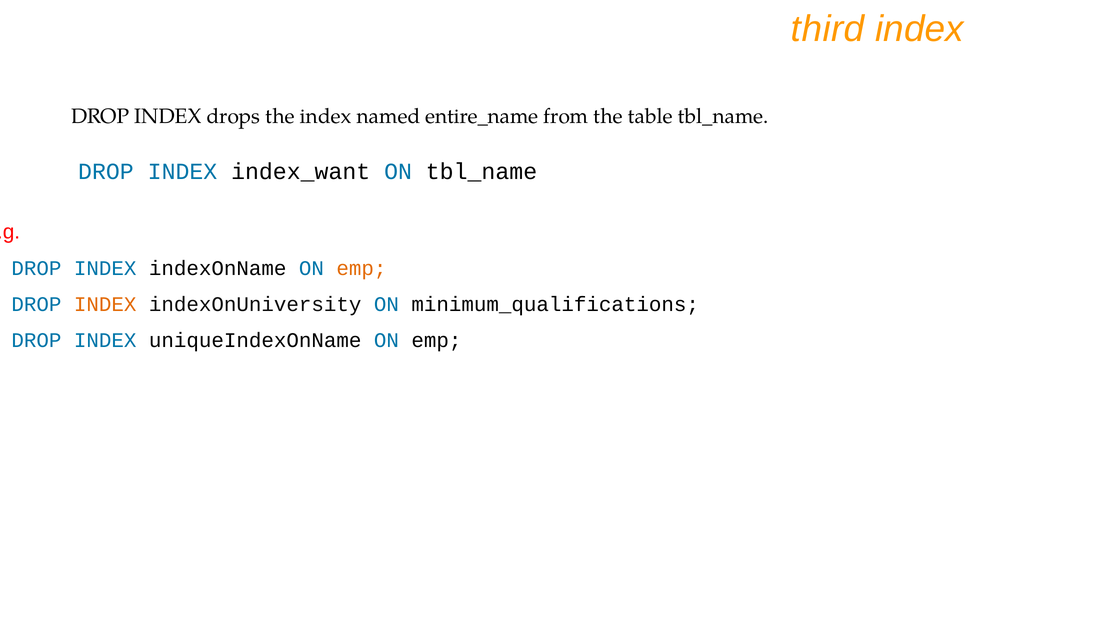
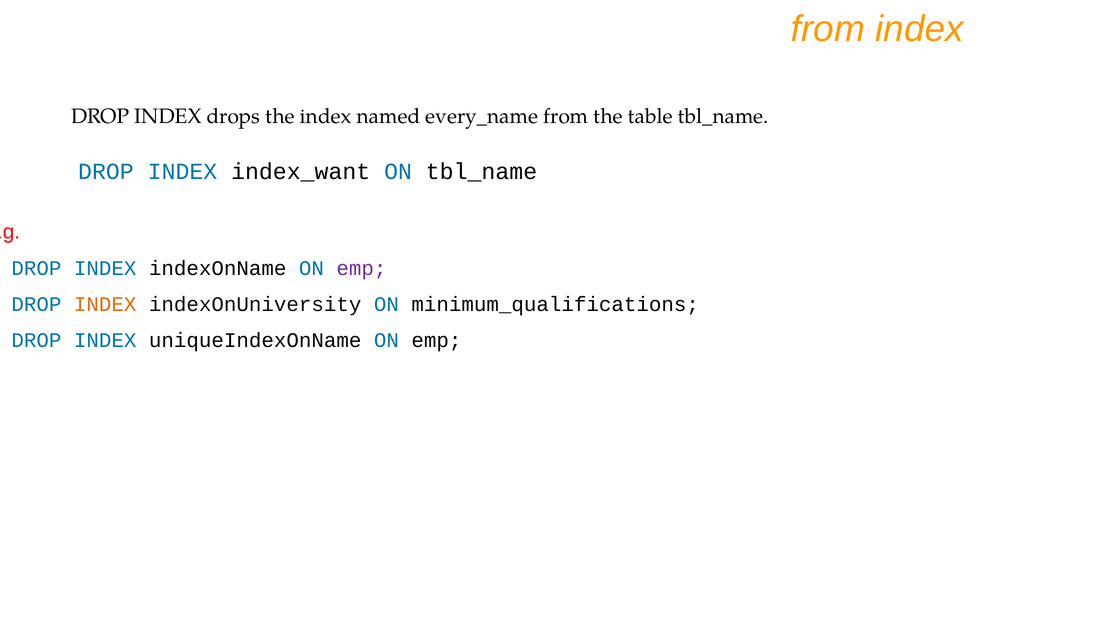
third at (828, 29): third -> from
entire_name: entire_name -> every_name
emp at (361, 268) colour: orange -> purple
